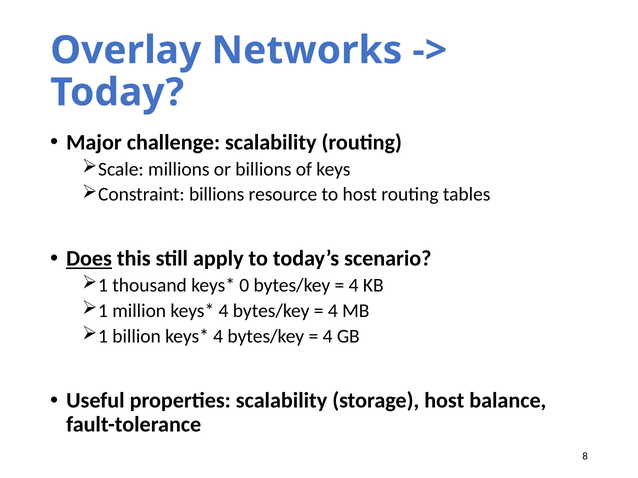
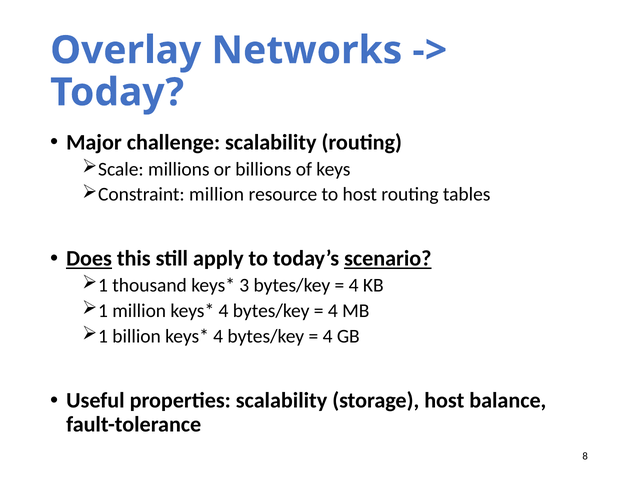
Constraint billions: billions -> million
scenario underline: none -> present
0: 0 -> 3
